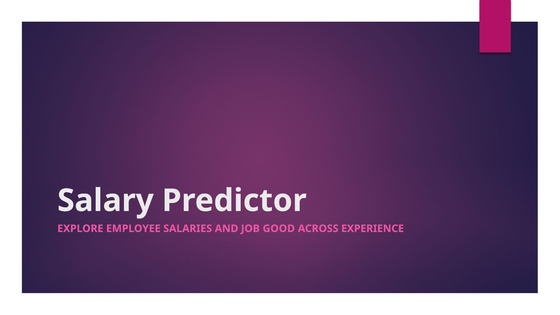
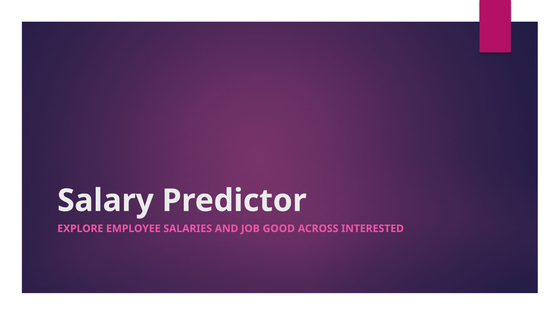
EXPERIENCE: EXPERIENCE -> INTERESTED
